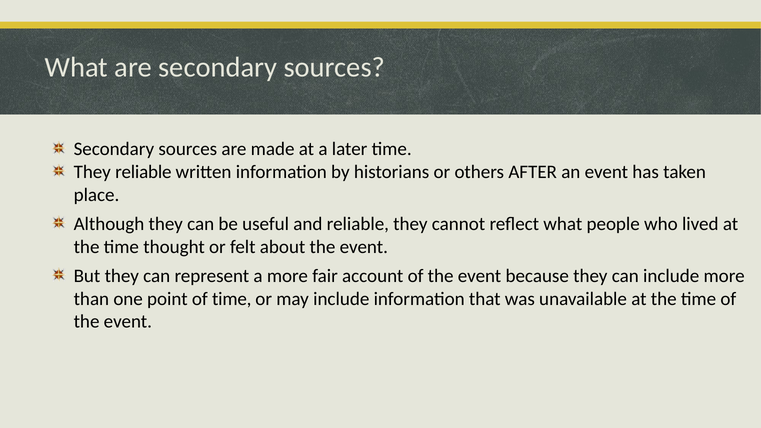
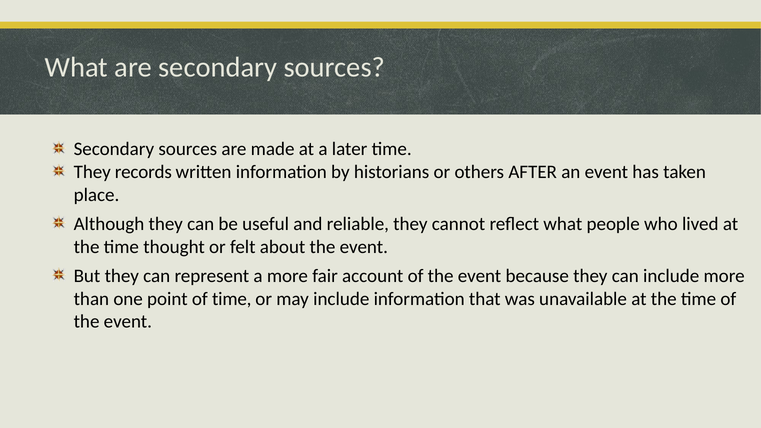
They reliable: reliable -> records
